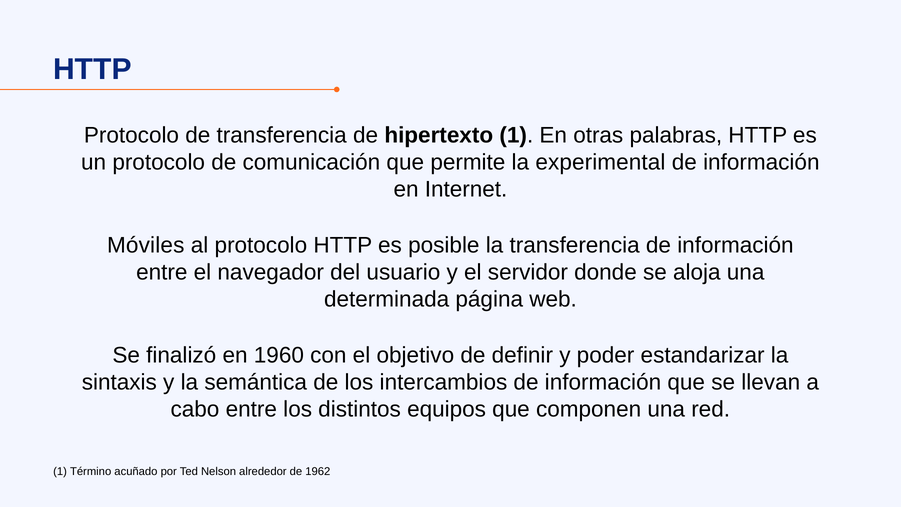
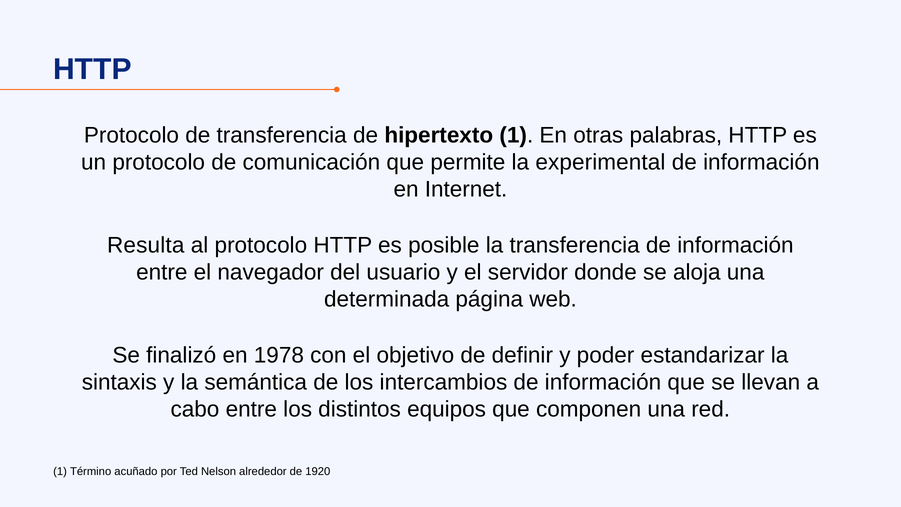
Móviles: Móviles -> Resulta
1960: 1960 -> 1978
1962: 1962 -> 1920
